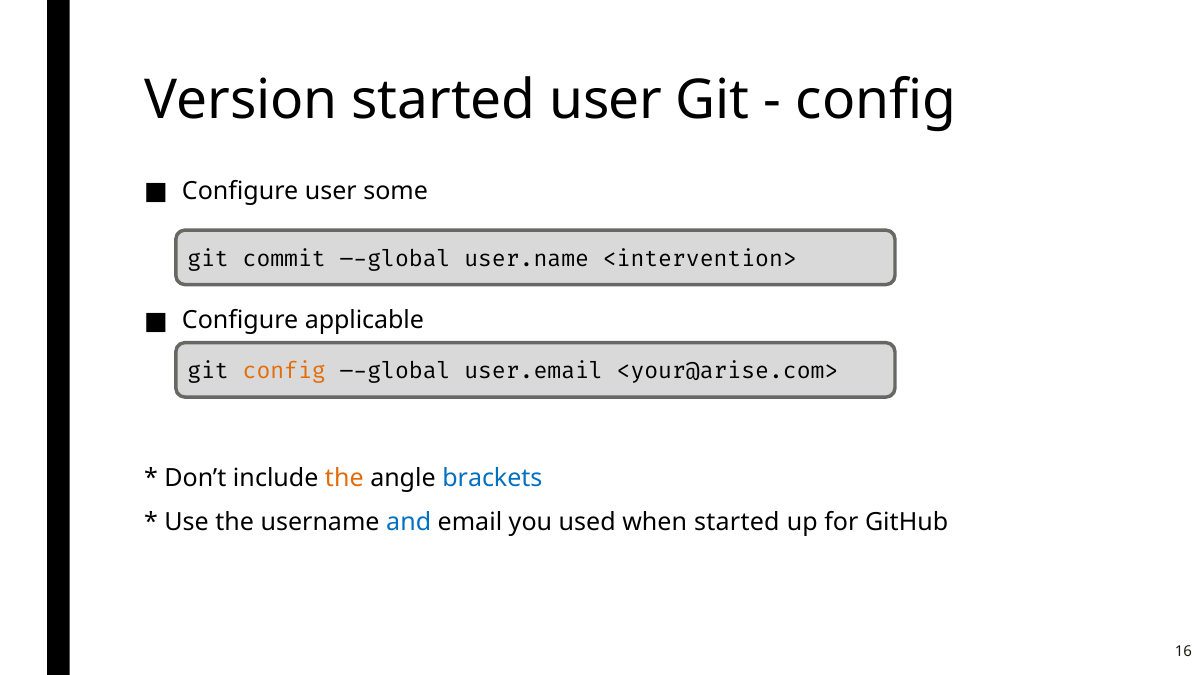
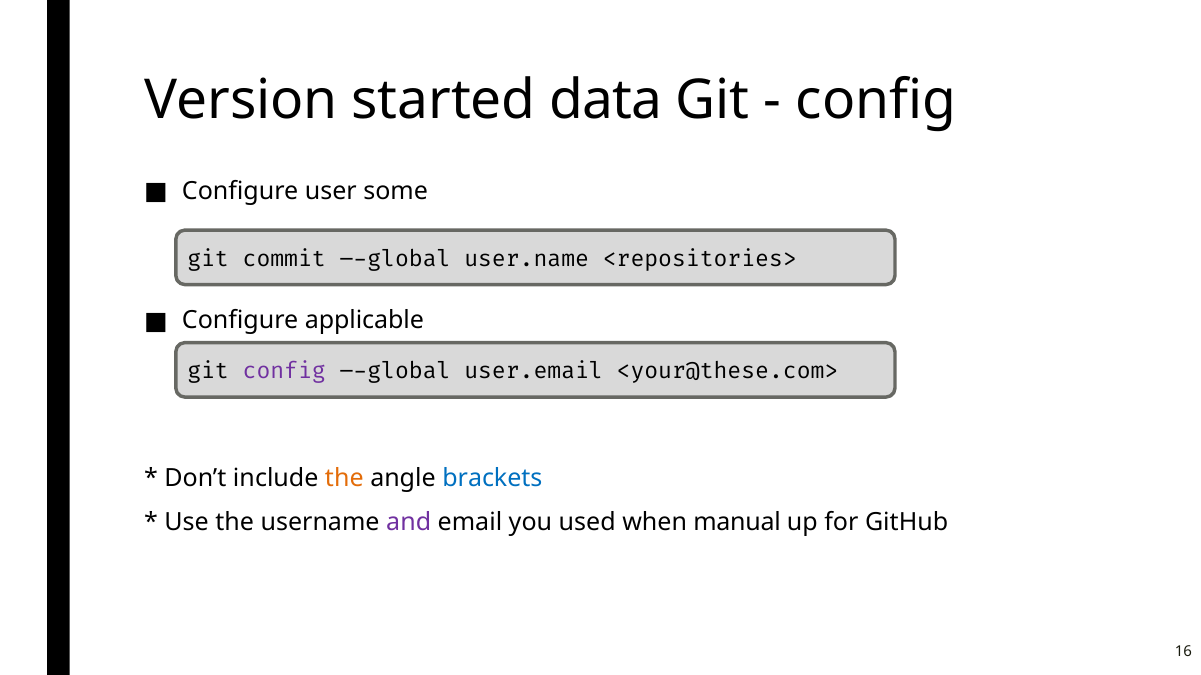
started user: user -> data
<intervention>: <intervention> -> <repositories>
config at (284, 372) colour: orange -> purple
<your@arise.com>: <your@arise.com> -> <your@these.com>
and colour: blue -> purple
when started: started -> manual
